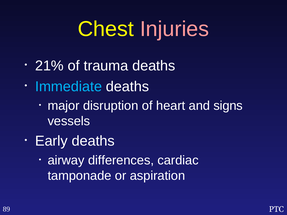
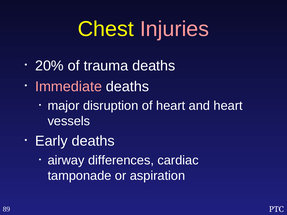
21%: 21% -> 20%
Immediate colour: light blue -> pink
and signs: signs -> heart
